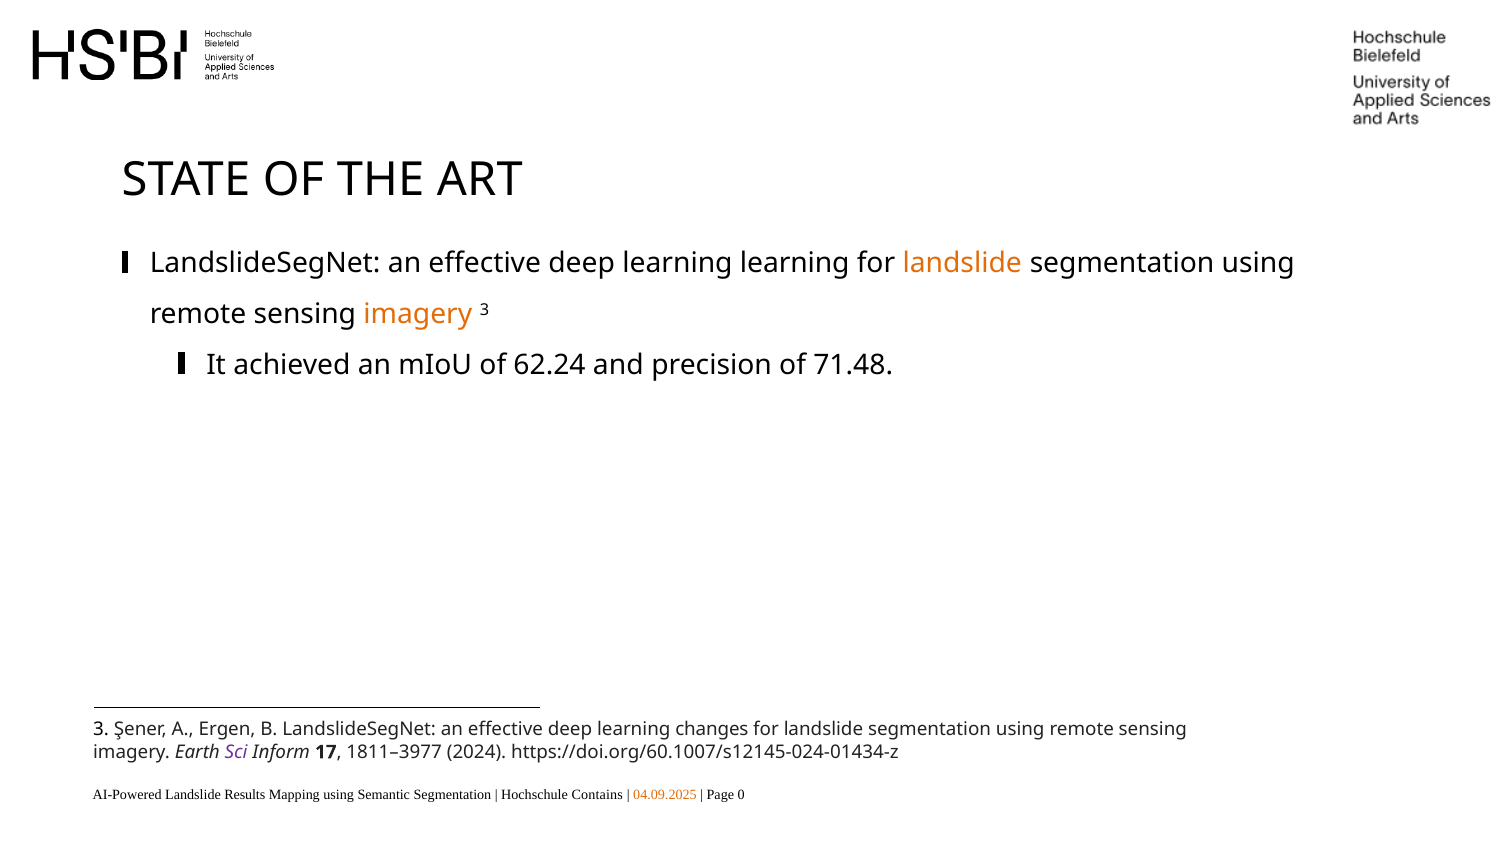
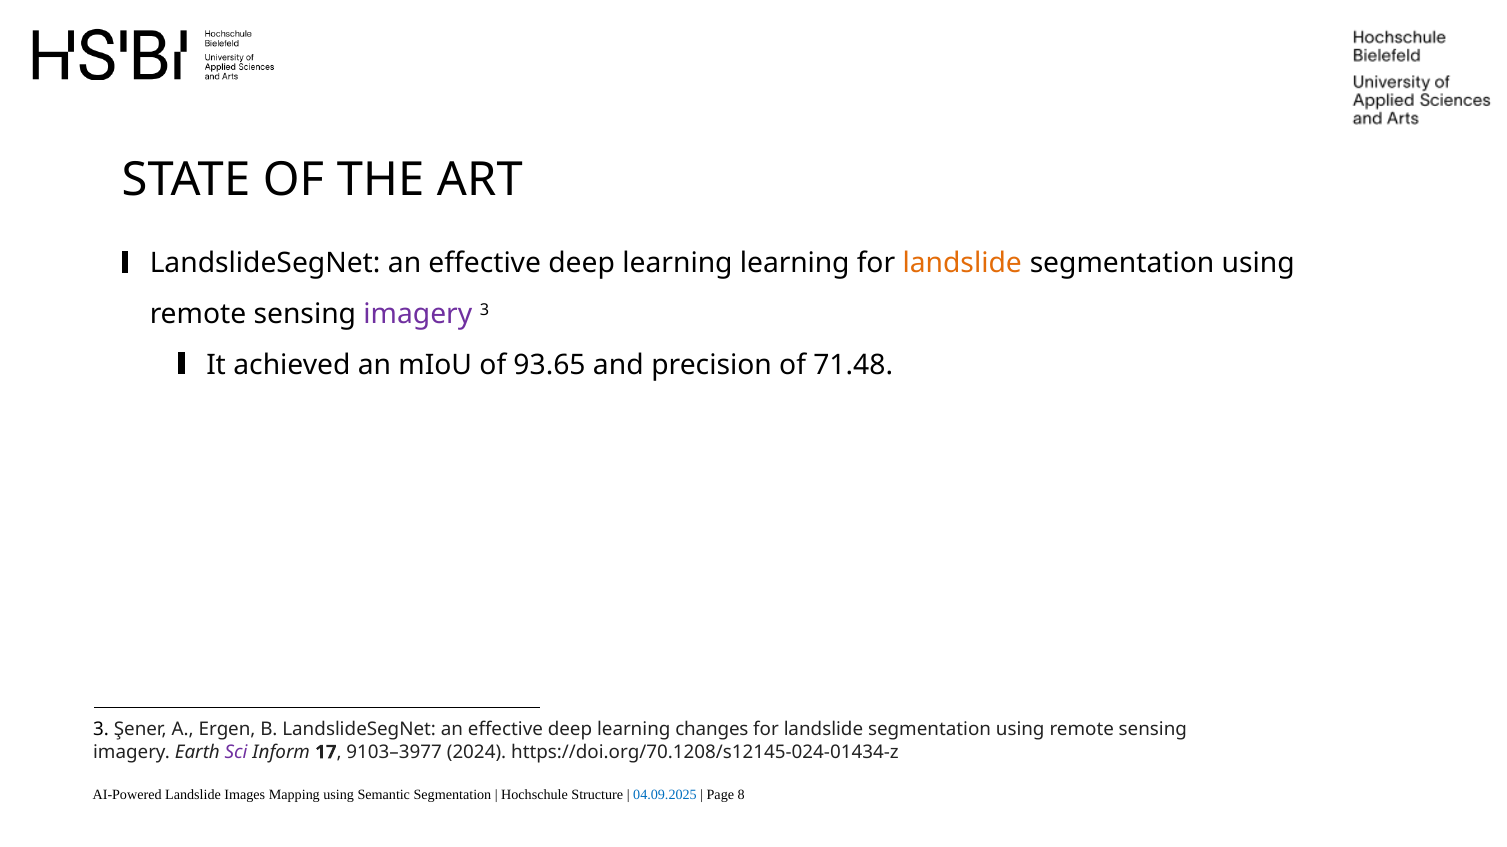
imagery at (418, 315) colour: orange -> purple
62.24: 62.24 -> 93.65
1811–3977: 1811–3977 -> 9103–3977
https://doi.org/60.1007/s12145-024-01434-z: https://doi.org/60.1007/s12145-024-01434-z -> https://doi.org/70.1208/s12145-024-01434-z
Results: Results -> Images
Contains: Contains -> Structure
04.09.2025 colour: orange -> blue
0: 0 -> 8
